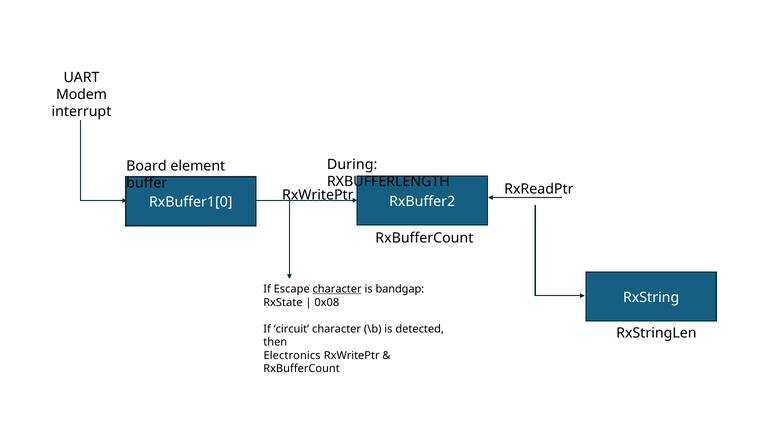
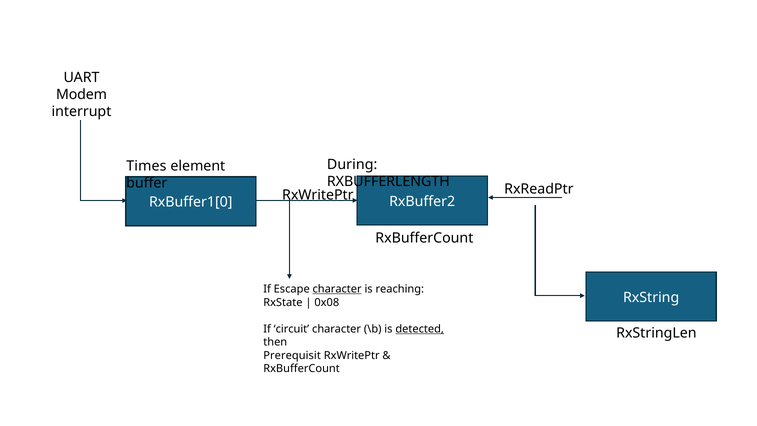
Board: Board -> Times
bandgap: bandgap -> reaching
detected underline: none -> present
Electronics: Electronics -> Prerequisit
